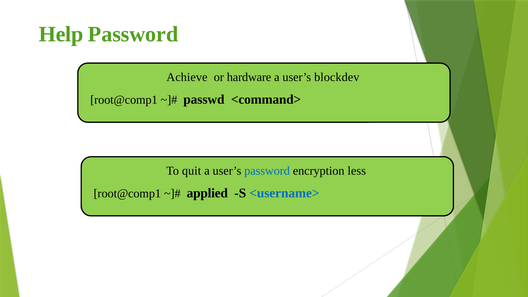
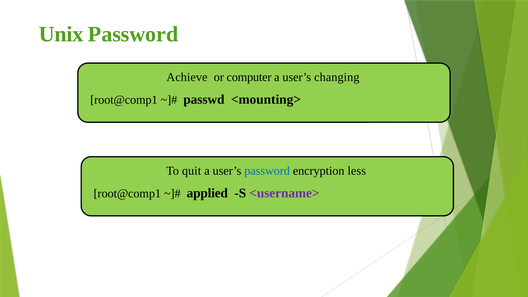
Help: Help -> Unix
hardware: hardware -> computer
blockdev: blockdev -> changing
<command>: <command> -> <mounting>
<username> colour: blue -> purple
